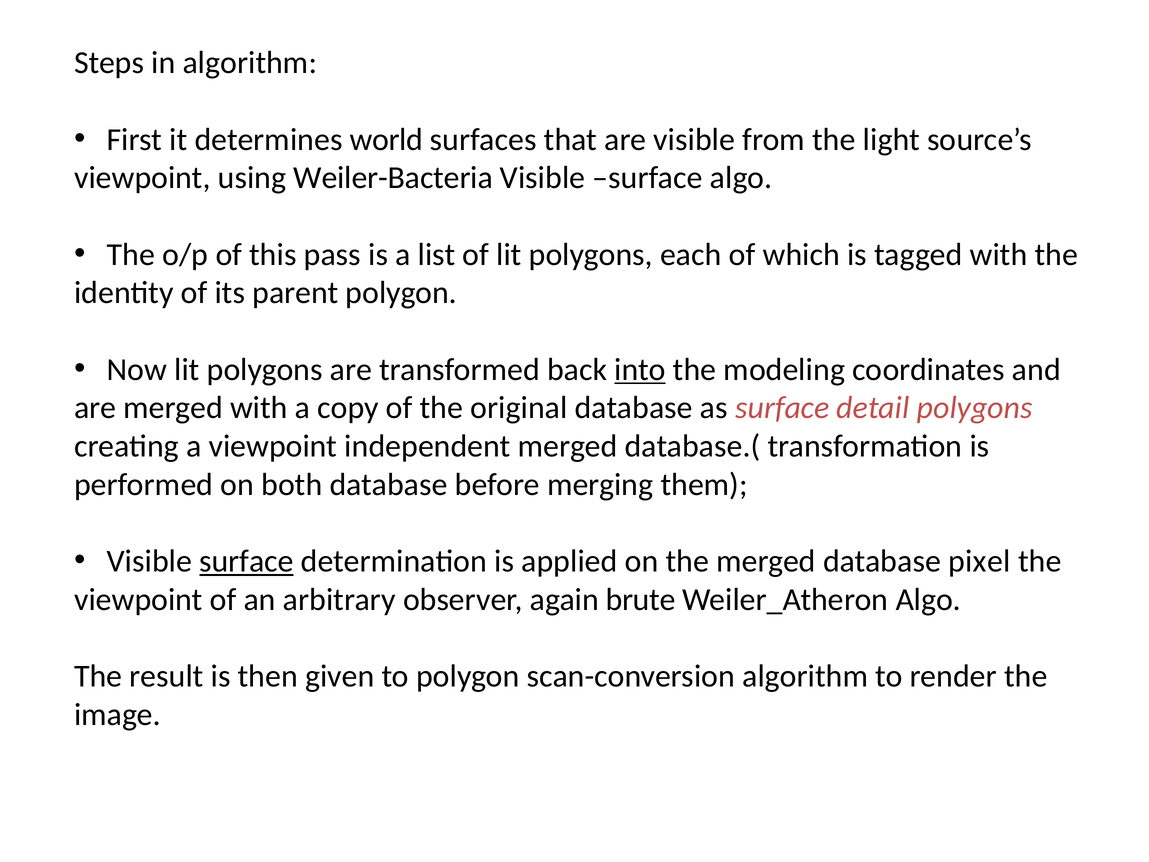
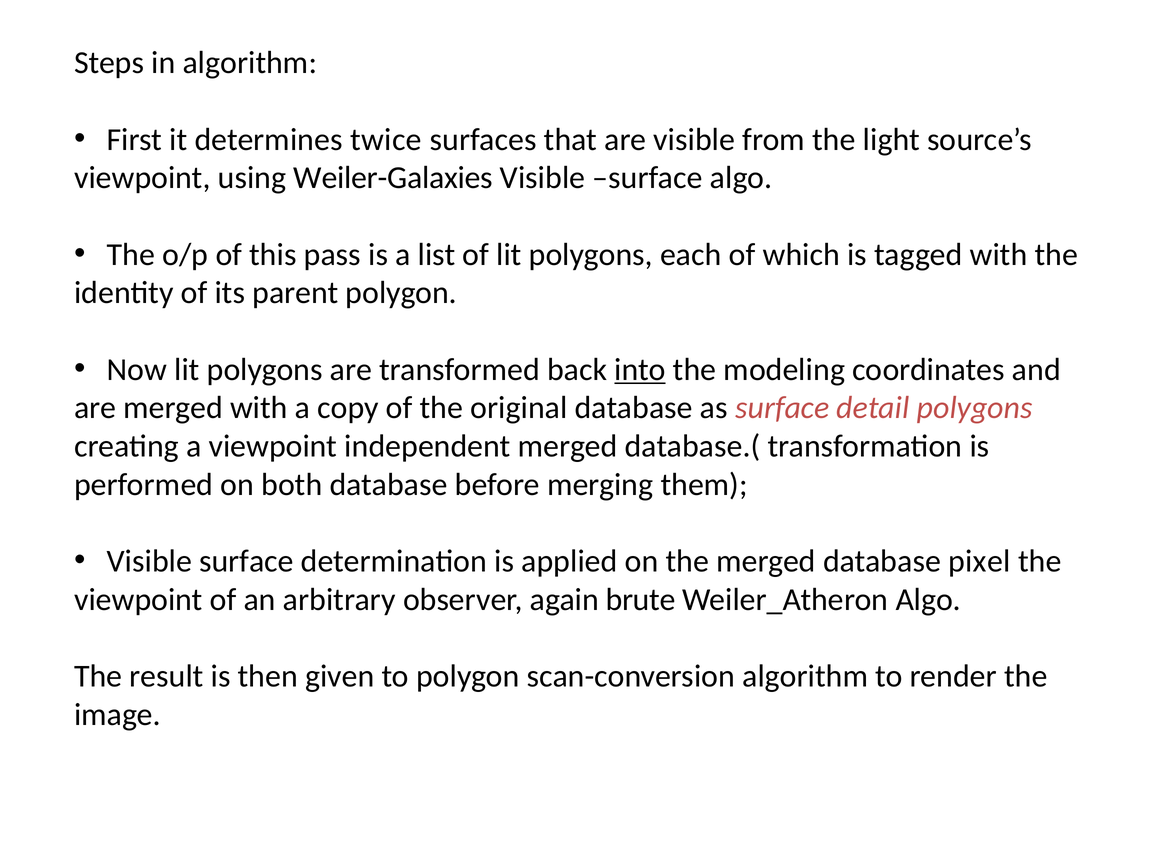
world: world -> twice
Weiler-Bacteria: Weiler-Bacteria -> Weiler-Galaxies
surface at (246, 561) underline: present -> none
